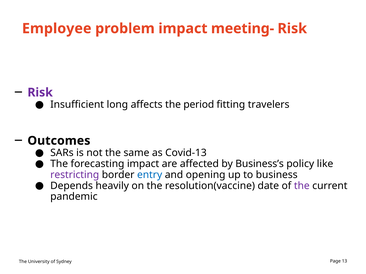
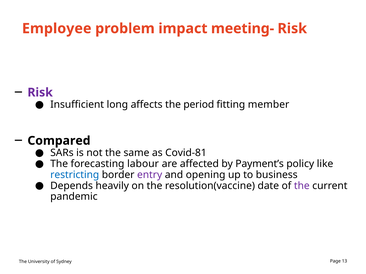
travelers: travelers -> member
Outcomes: Outcomes -> Compared
Covid-13: Covid-13 -> Covid-81
forecasting impact: impact -> labour
Business’s: Business’s -> Payment’s
restricting colour: purple -> blue
entry colour: blue -> purple
